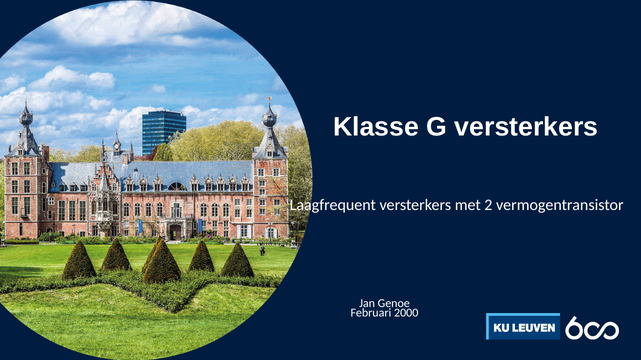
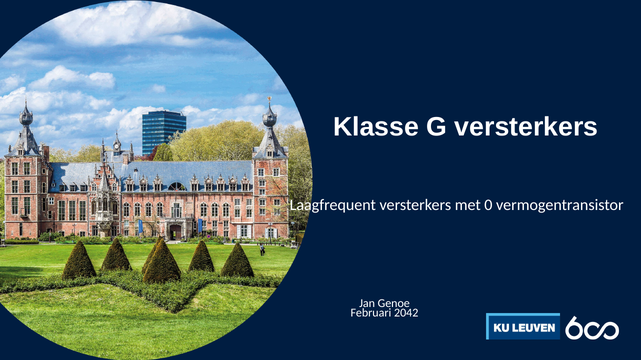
2: 2 -> 0
2000: 2000 -> 2042
